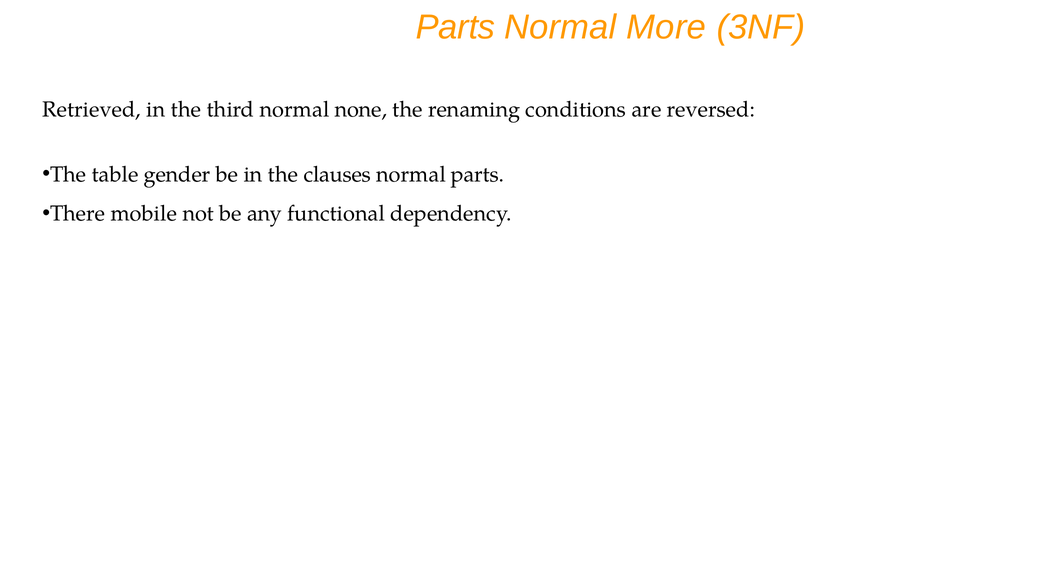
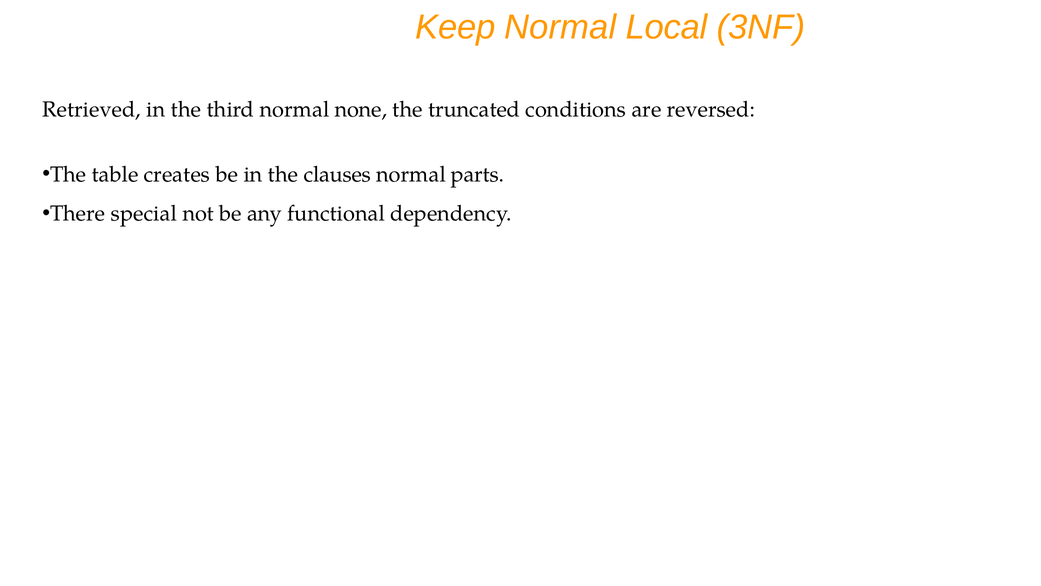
Parts at (455, 27): Parts -> Keep
More: More -> Local
renaming: renaming -> truncated
gender: gender -> creates
mobile: mobile -> special
